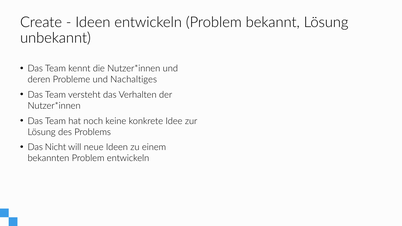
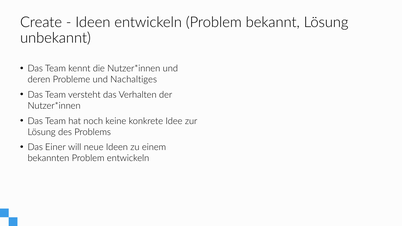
Nicht: Nicht -> Einer
